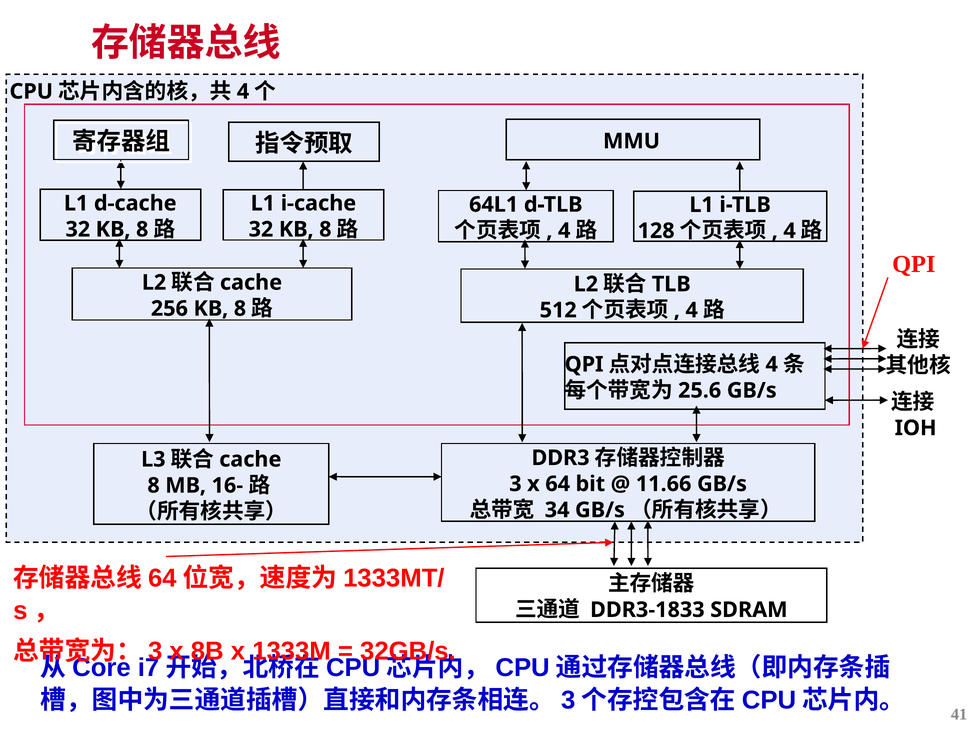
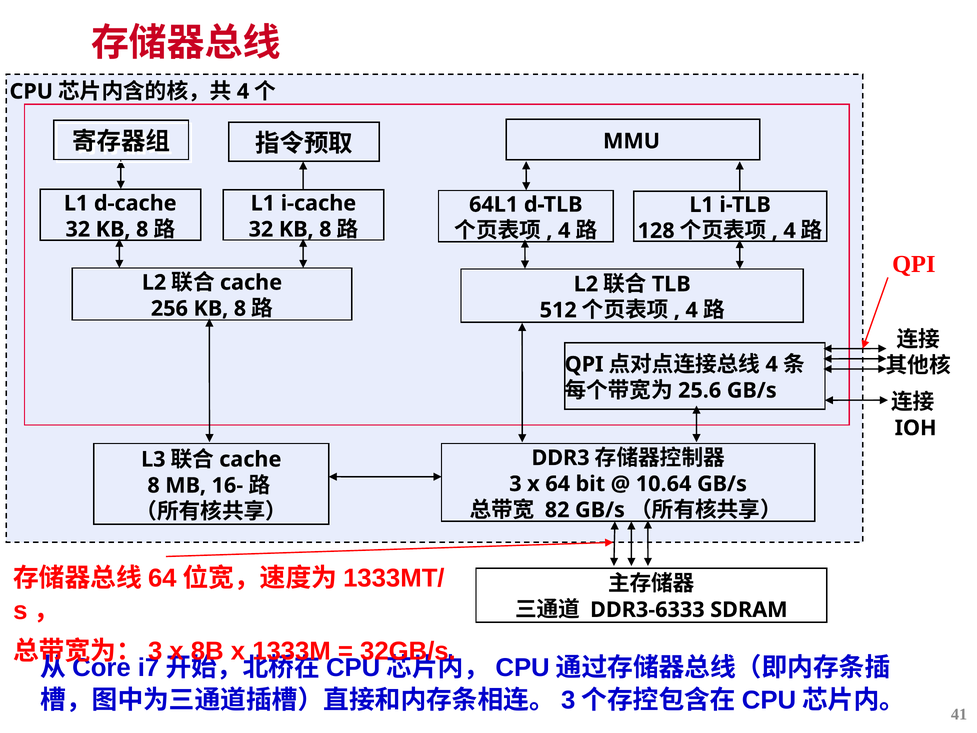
11.66: 11.66 -> 10.64
34: 34 -> 82
DDR3-1833: DDR3-1833 -> DDR3-6333
